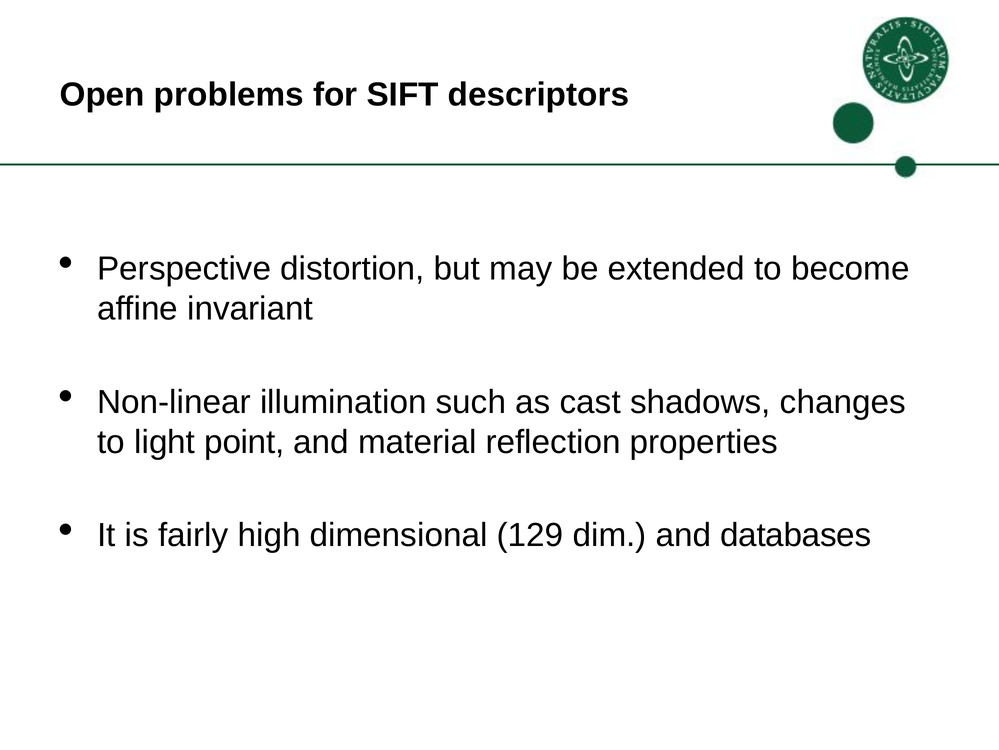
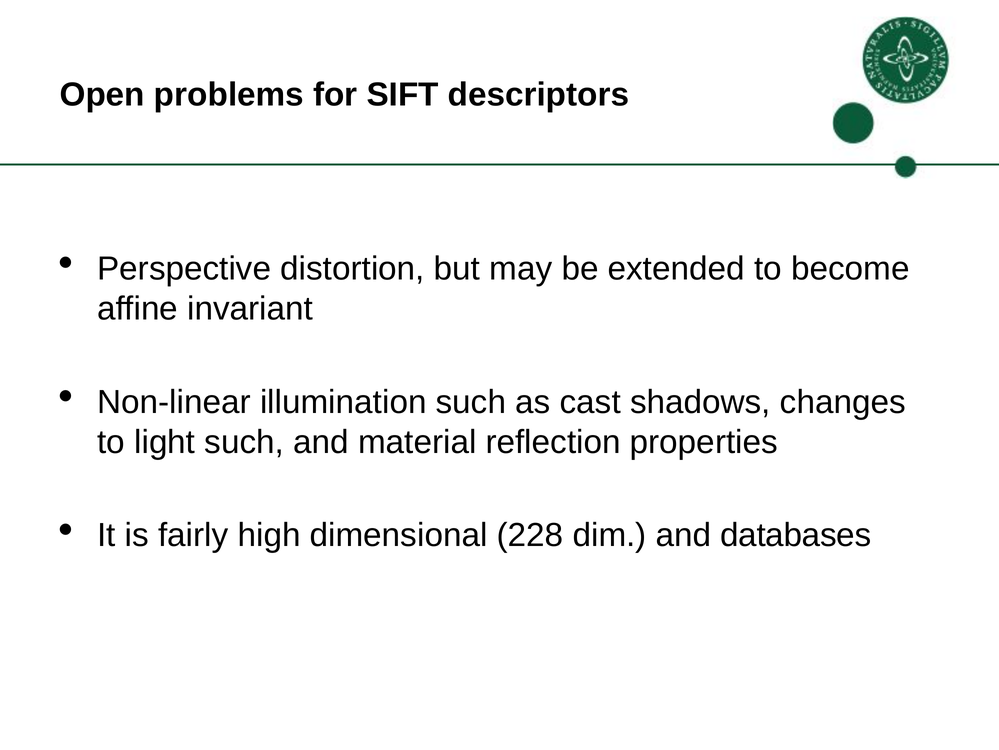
light point: point -> such
129: 129 -> 228
